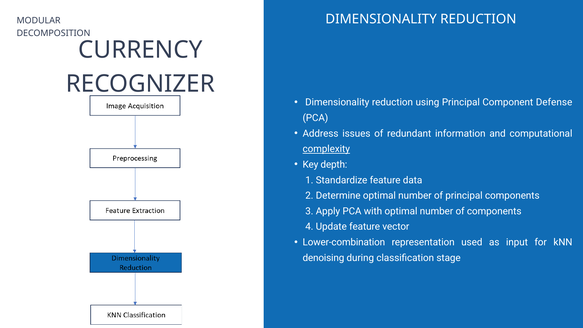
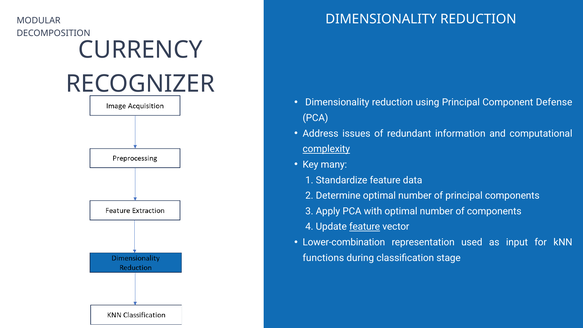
depth: depth -> many
feature at (365, 227) underline: none -> present
denoising: denoising -> functions
